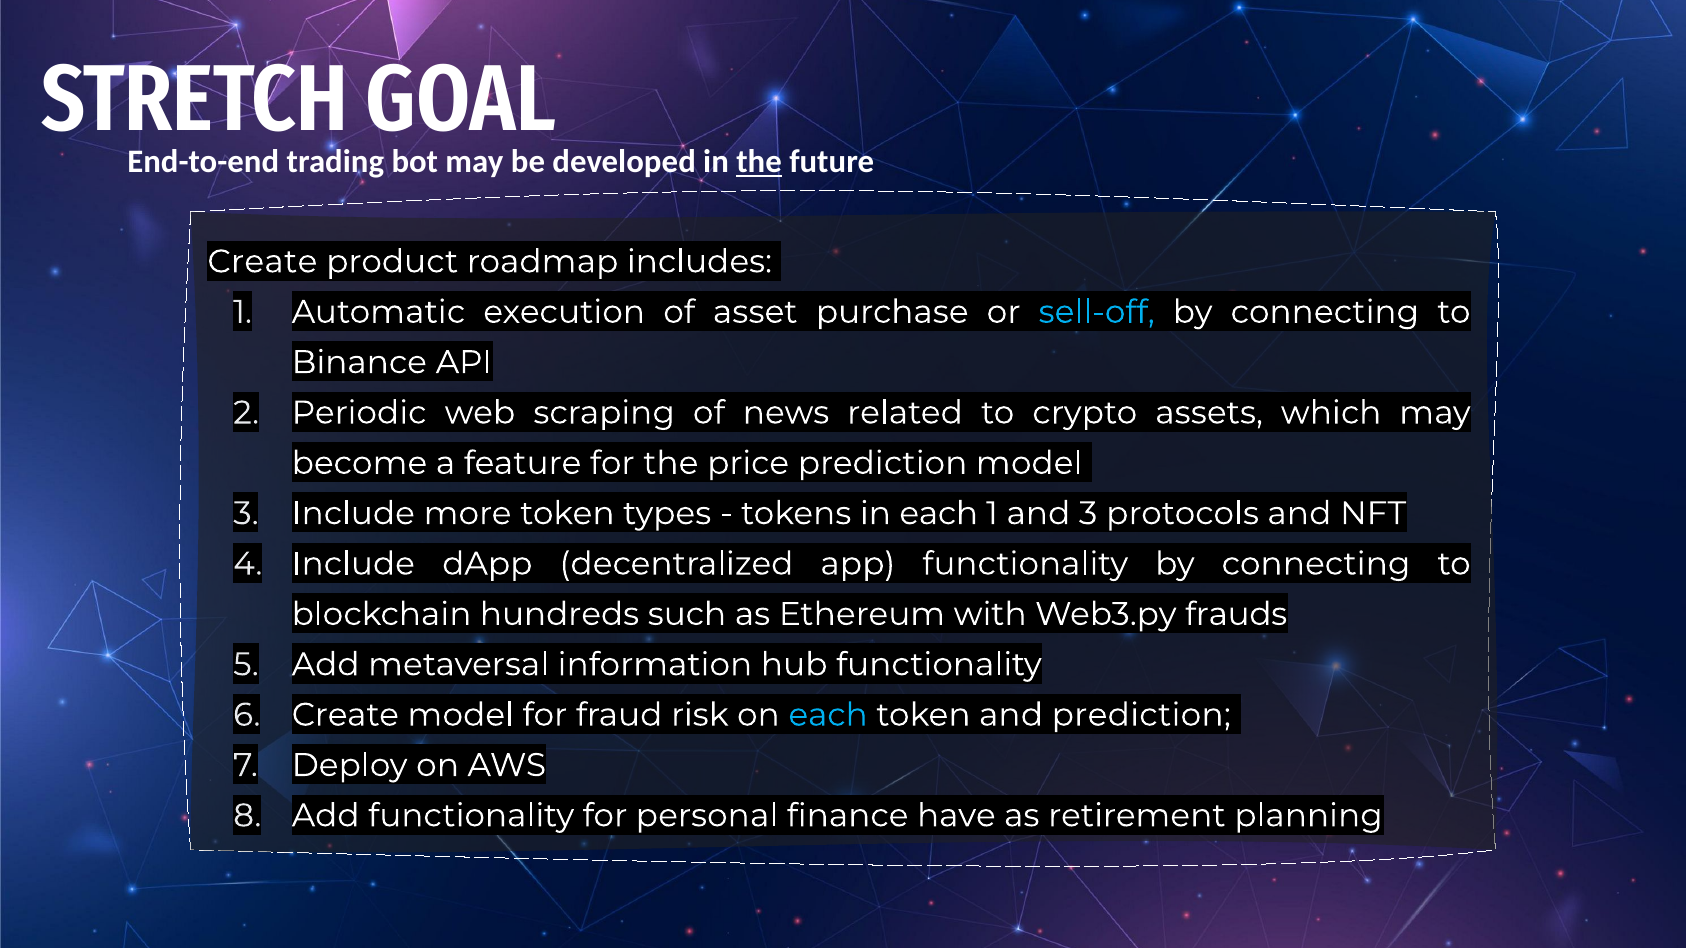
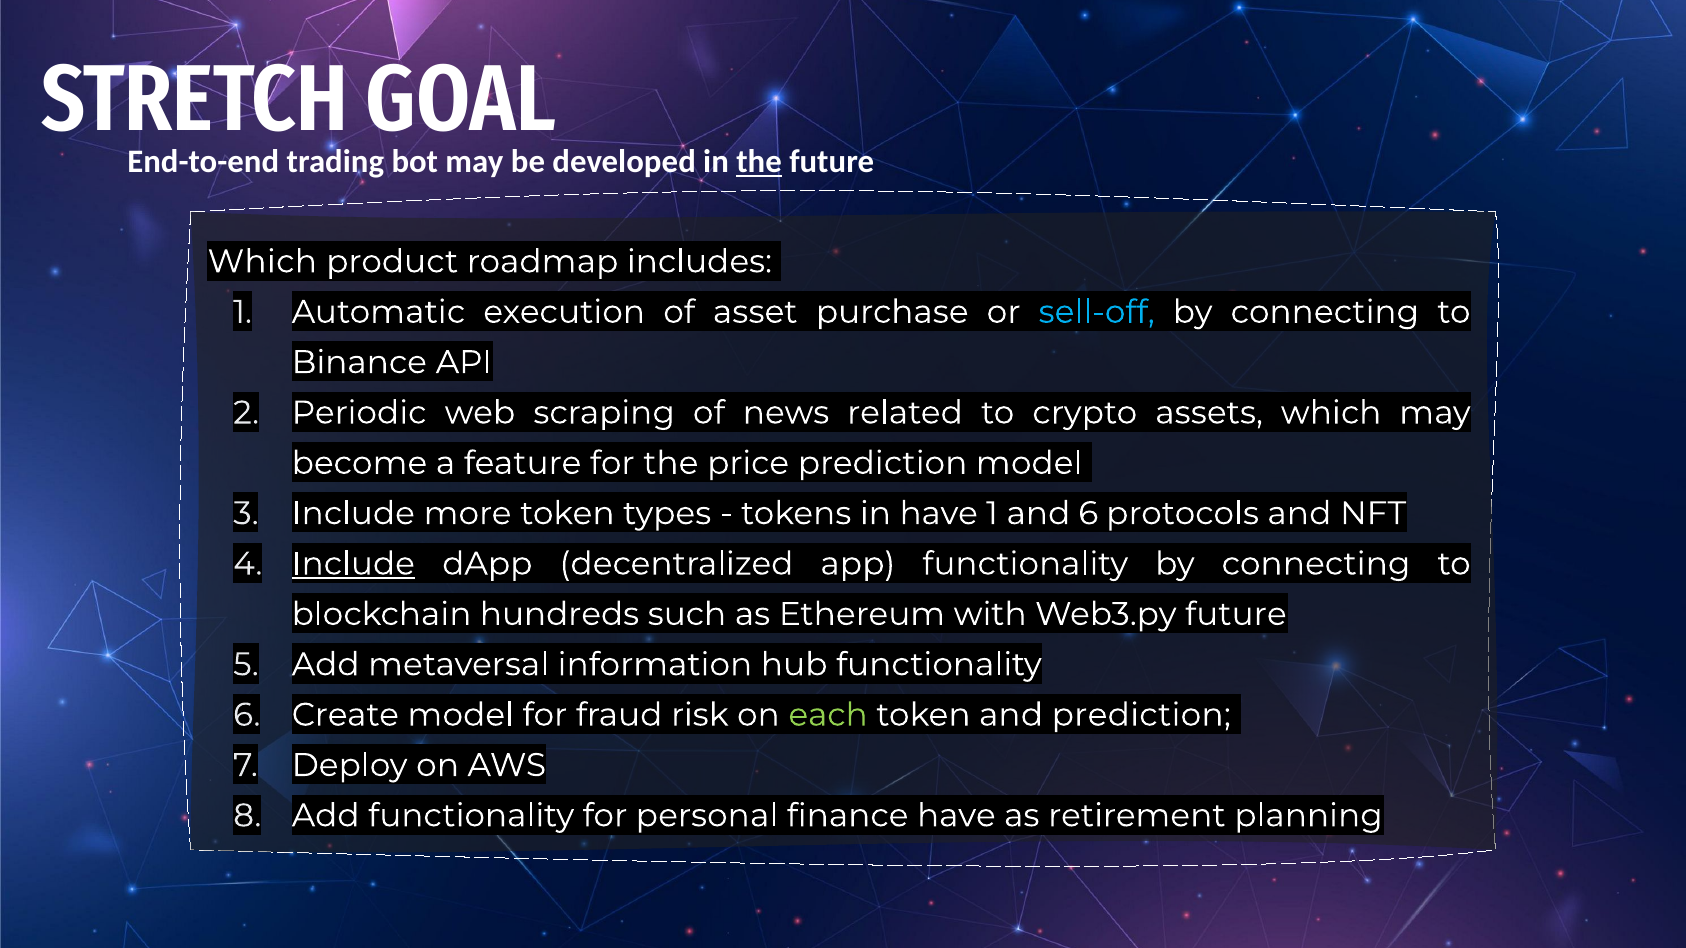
Create at (262, 262): Create -> Which
in each: each -> have
and 3: 3 -> 6
Include at (353, 564) underline: none -> present
Web3.py frauds: frauds -> future
each at (828, 715) colour: light blue -> light green
